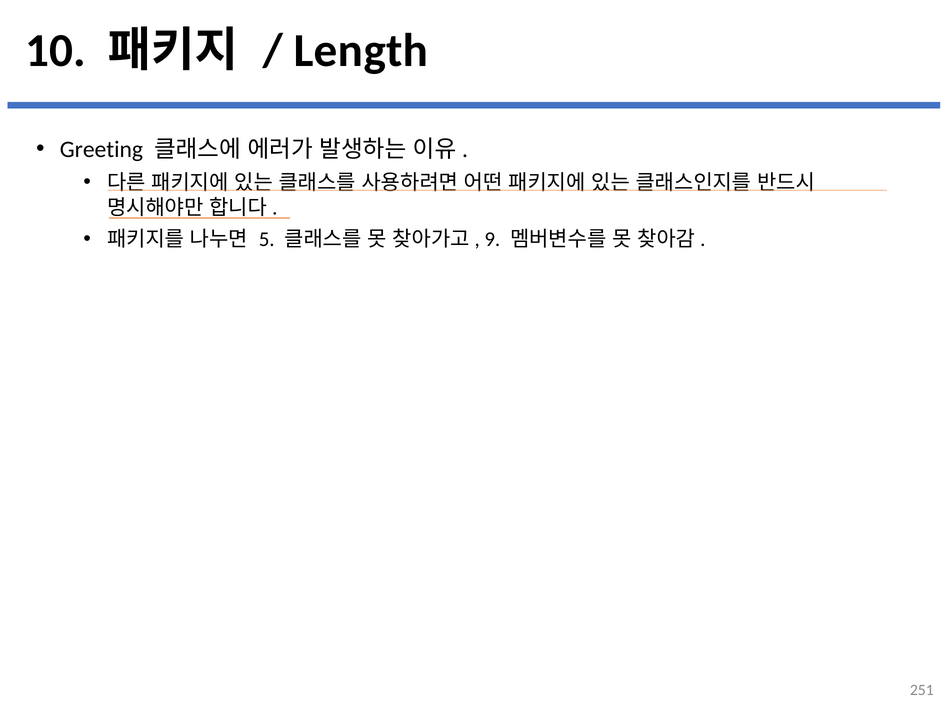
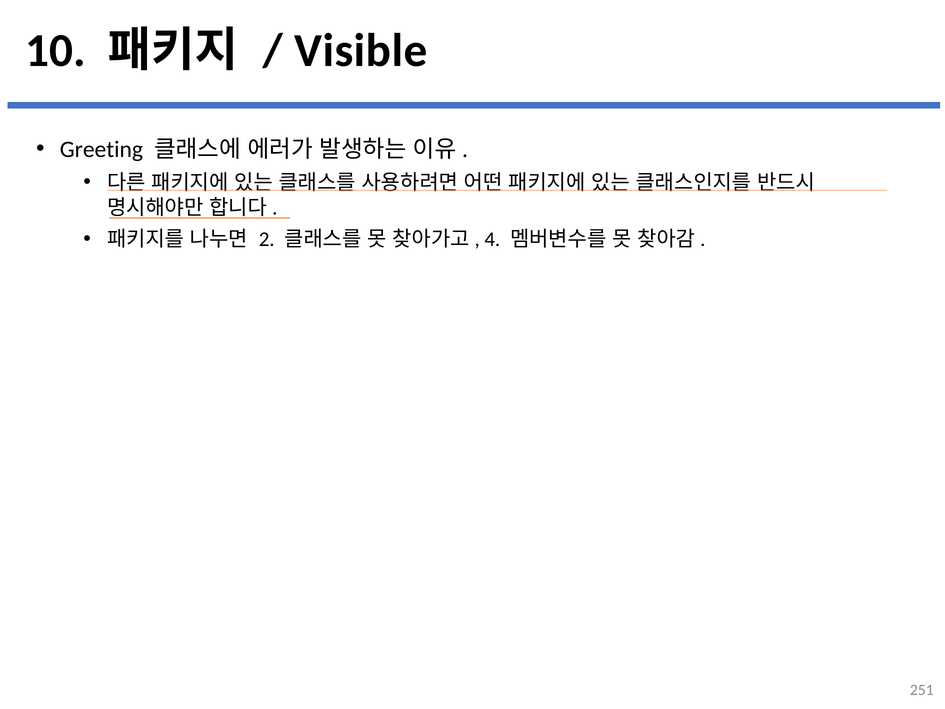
Length: Length -> Visible
5: 5 -> 2
9: 9 -> 4
